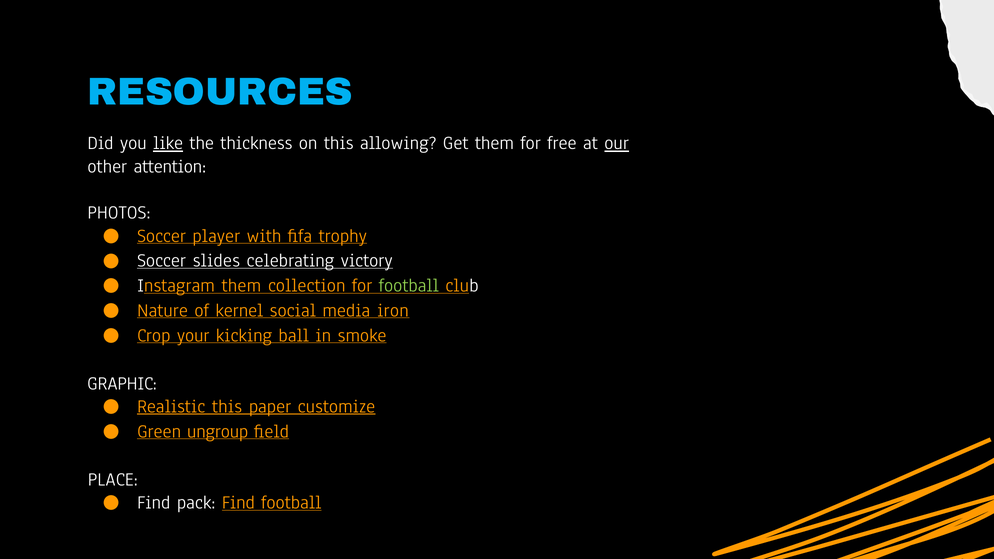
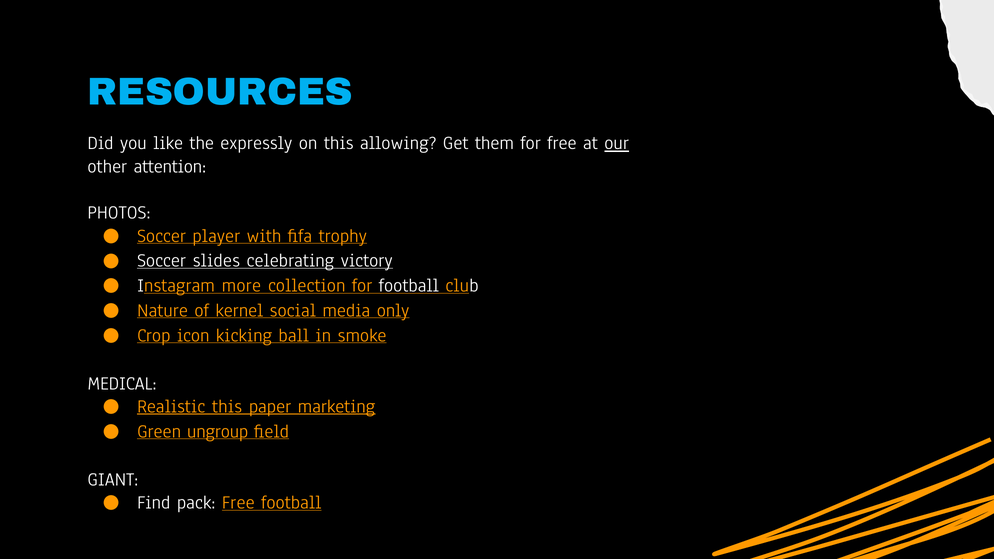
like underline: present -> none
thickness: thickness -> expressly
Instagram them: them -> more
football at (409, 286) colour: light green -> white
iron: iron -> only
your: your -> icon
GRAPHIC: GRAPHIC -> MEDICAL
customize: customize -> marketing
PLACE: PLACE -> GIANT
pack Find: Find -> Free
